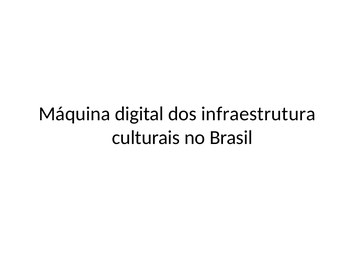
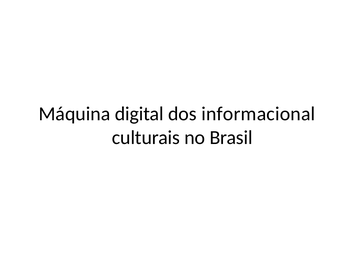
infraestrutura: infraestrutura -> informacional
